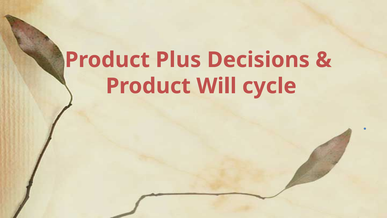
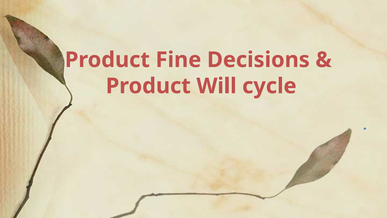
Plus: Plus -> Fine
